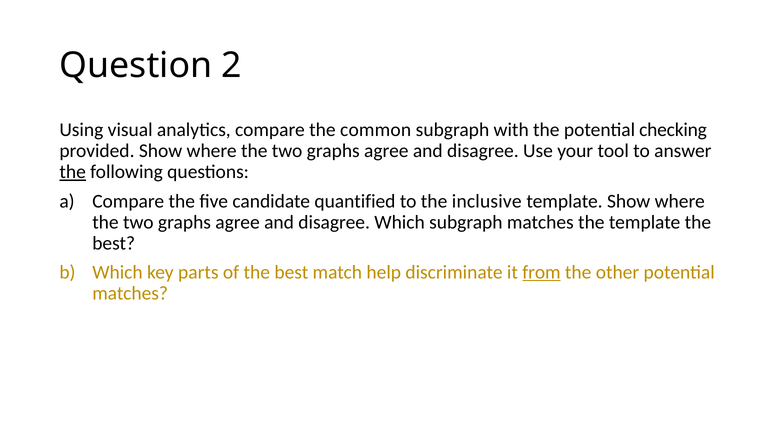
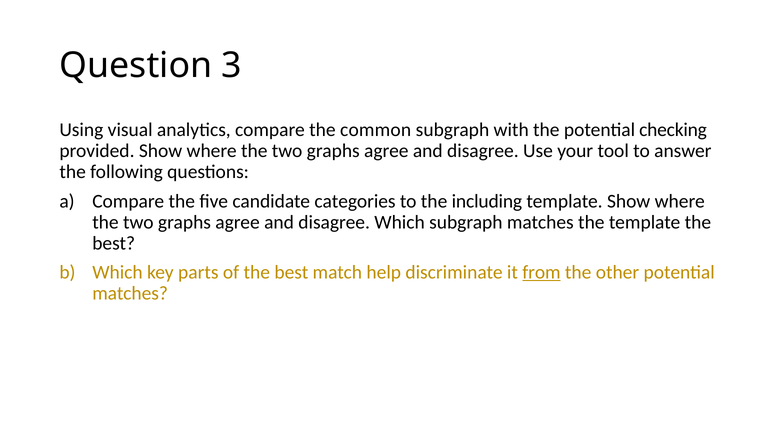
2: 2 -> 3
the at (73, 172) underline: present -> none
quantified: quantified -> categories
inclusive: inclusive -> including
